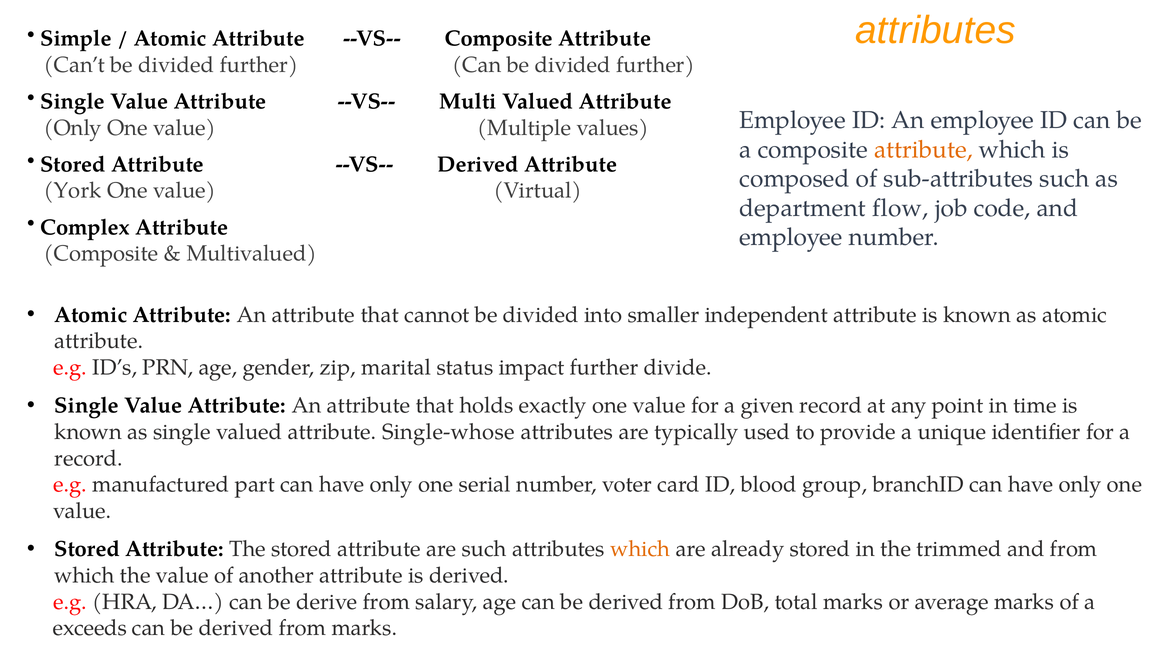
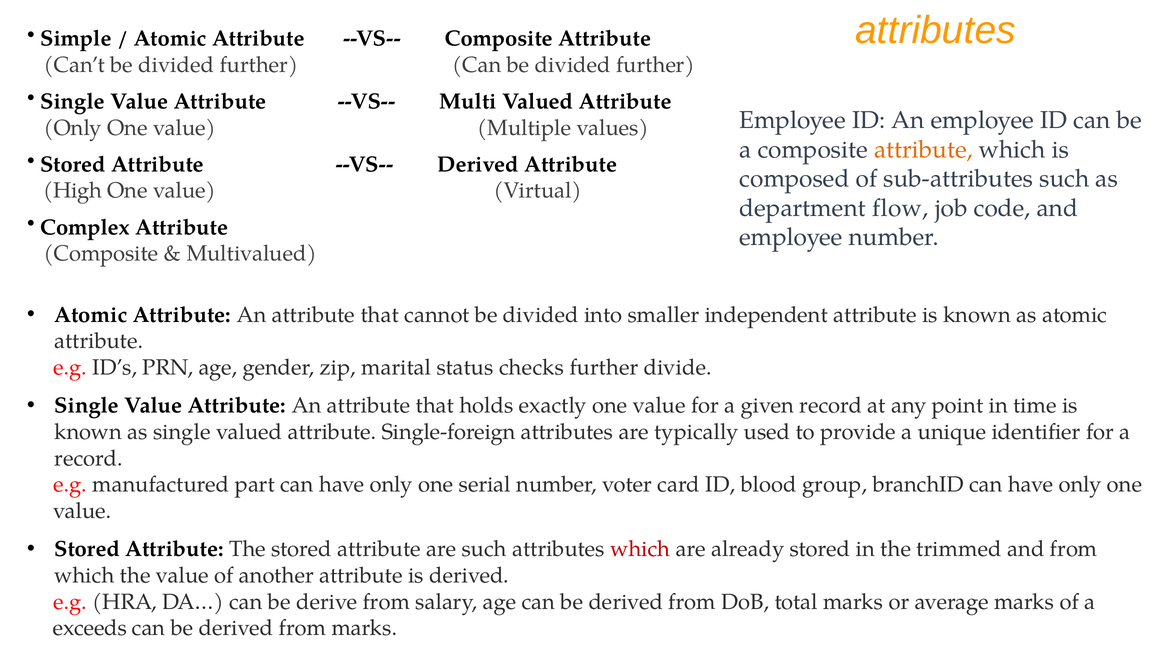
York: York -> High
impact: impact -> checks
Single-whose: Single-whose -> Single-foreign
which at (640, 549) colour: orange -> red
